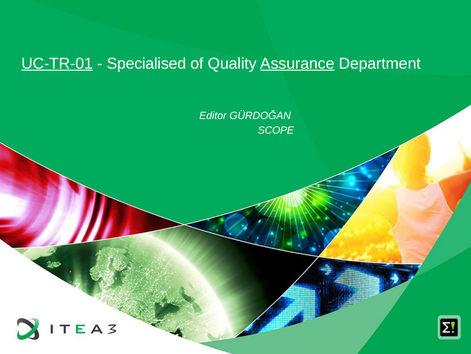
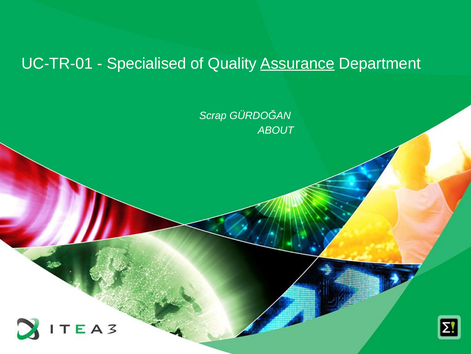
UC-TR-01 underline: present -> none
Editor: Editor -> Scrap
SCOPE: SCOPE -> ABOUT
